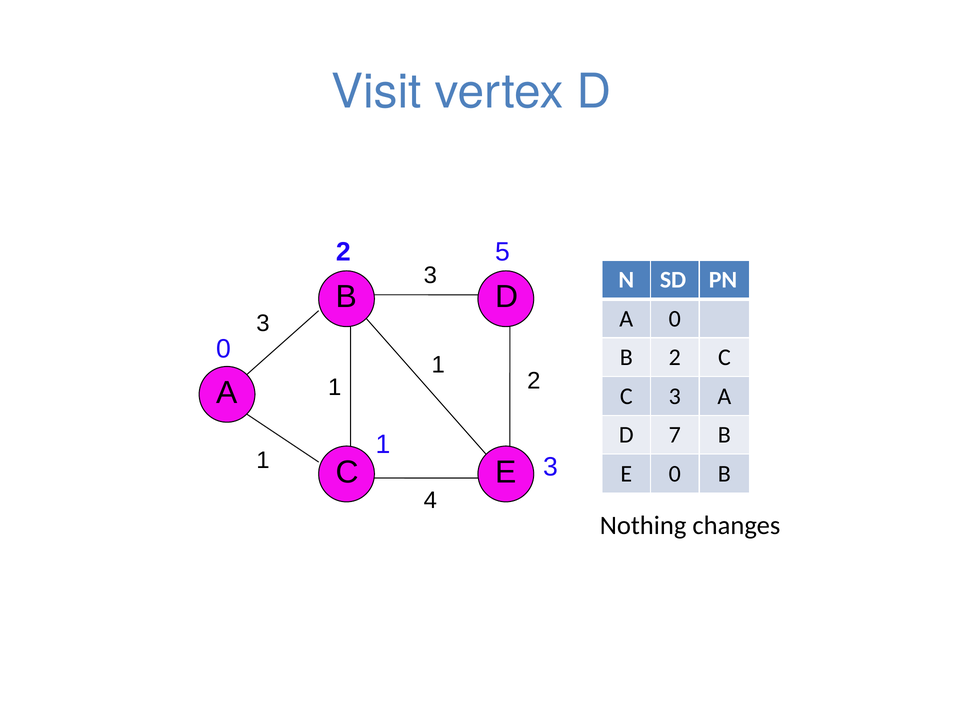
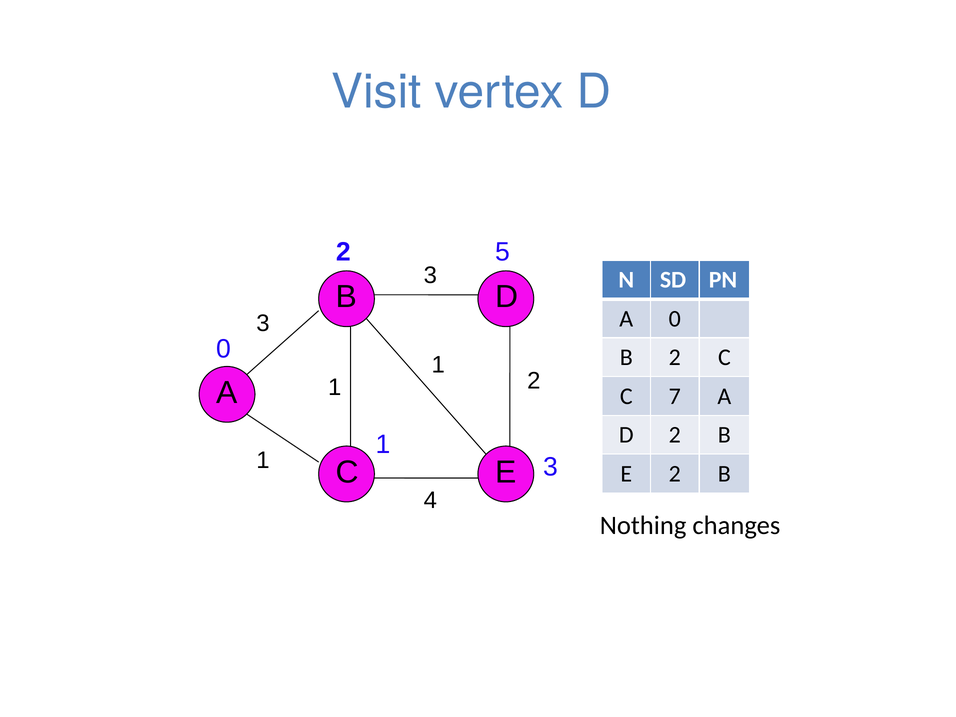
C 3: 3 -> 7
D 7: 7 -> 2
E 0: 0 -> 2
